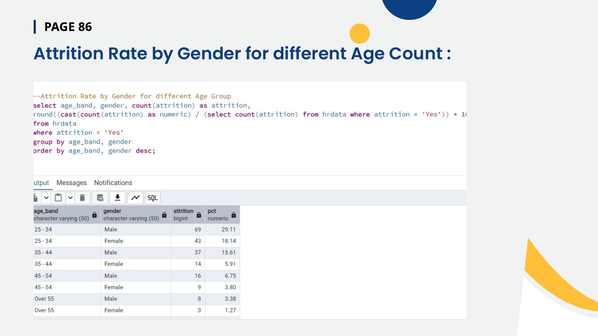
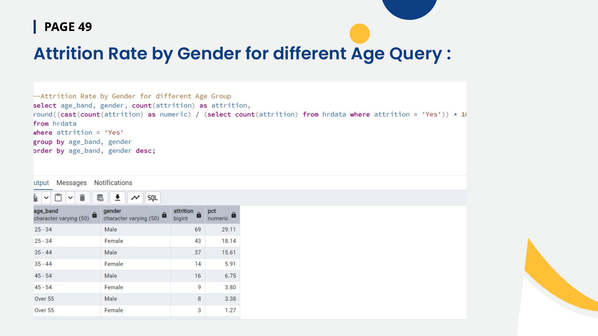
86: 86 -> 49
Count: Count -> Query
